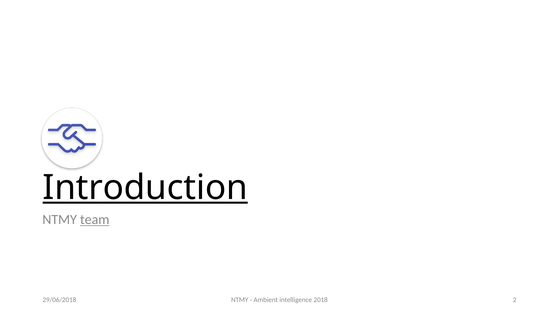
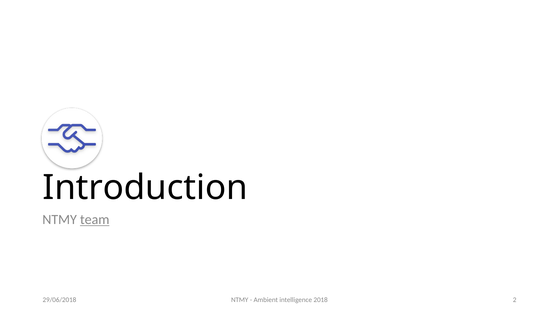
Introduction underline: present -> none
